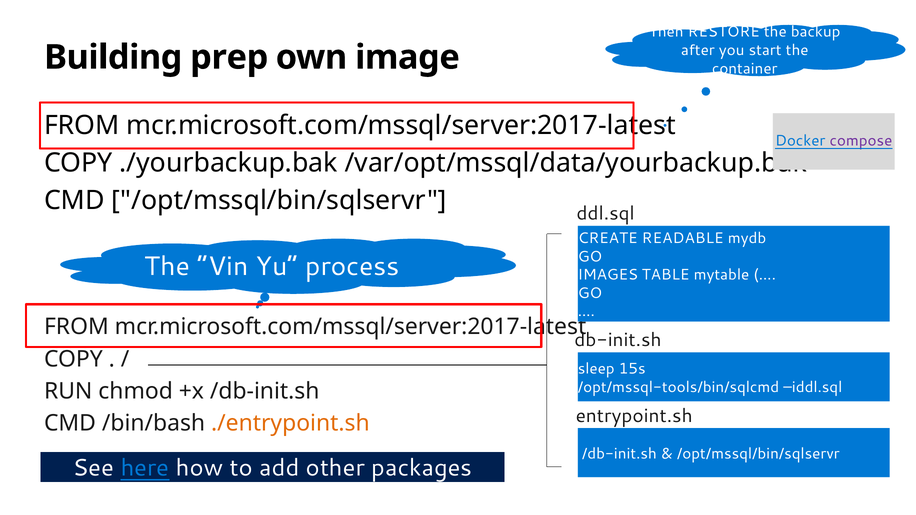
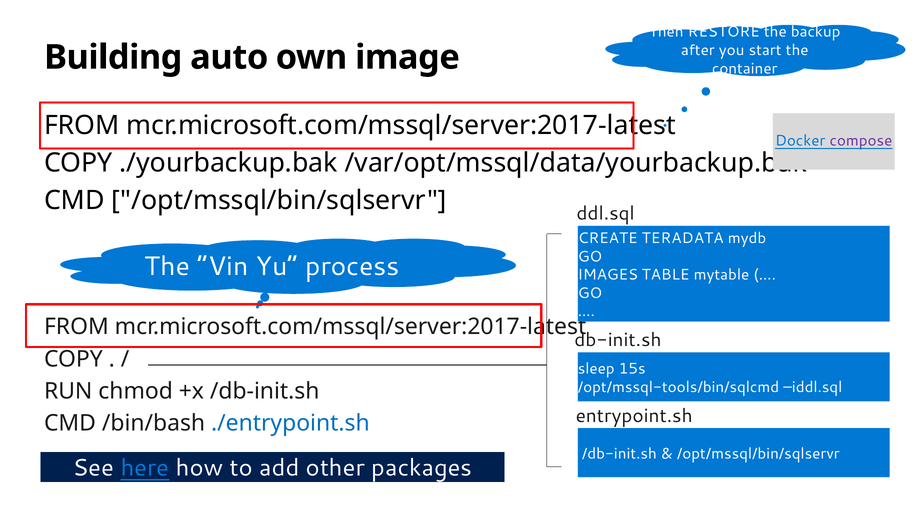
prep: prep -> auto
READABLE: READABLE -> TERADATA
./entrypoint.sh colour: orange -> blue
